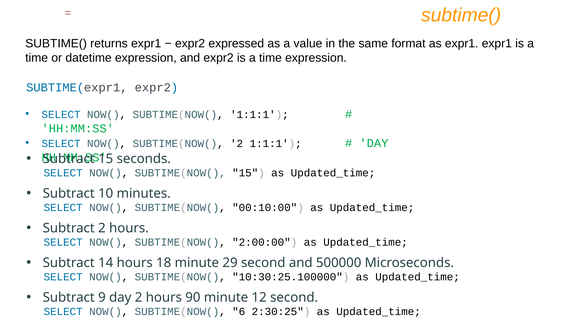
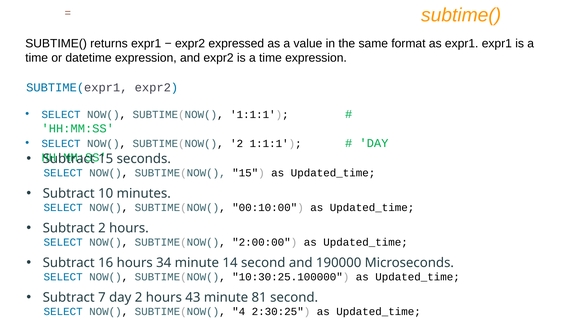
14: 14 -> 16
18: 18 -> 34
29: 29 -> 14
500000: 500000 -> 190000
9: 9 -> 7
90: 90 -> 43
12: 12 -> 81
6: 6 -> 4
